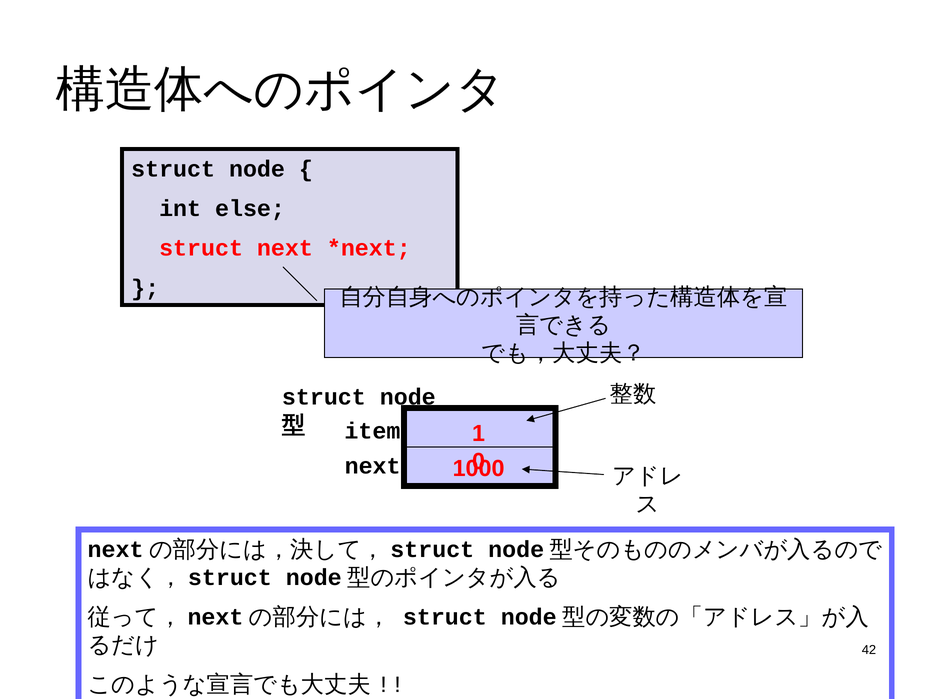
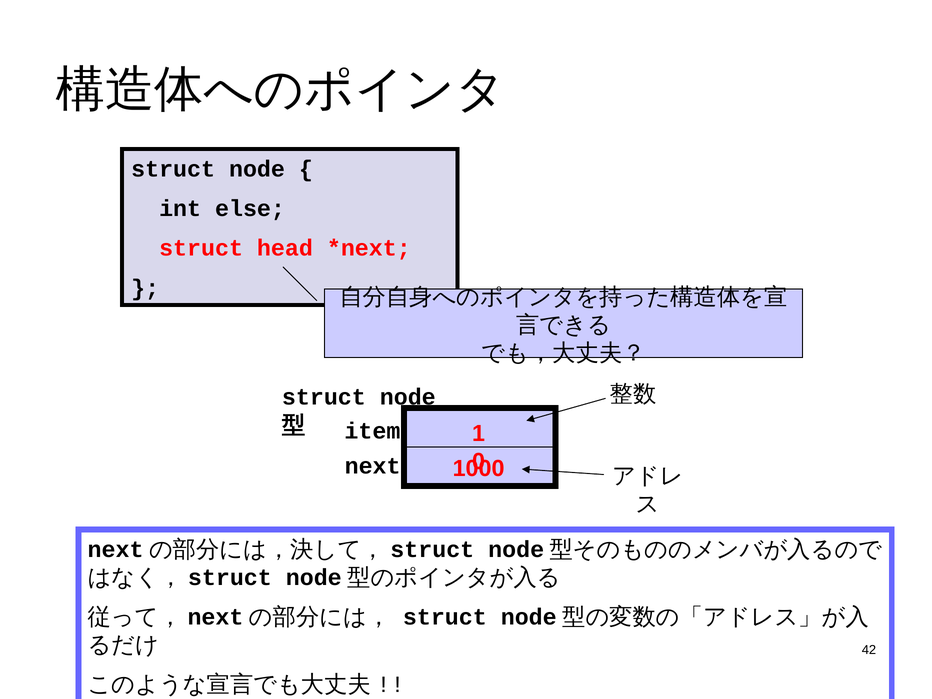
struct next: next -> head
